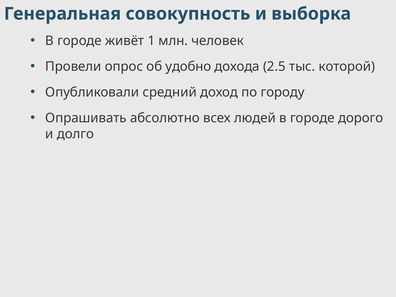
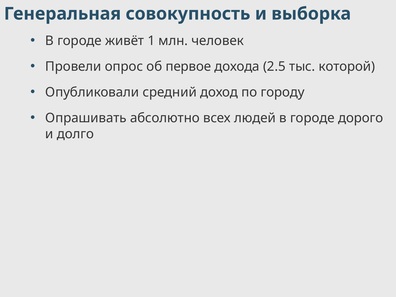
удобно: удобно -> первое
